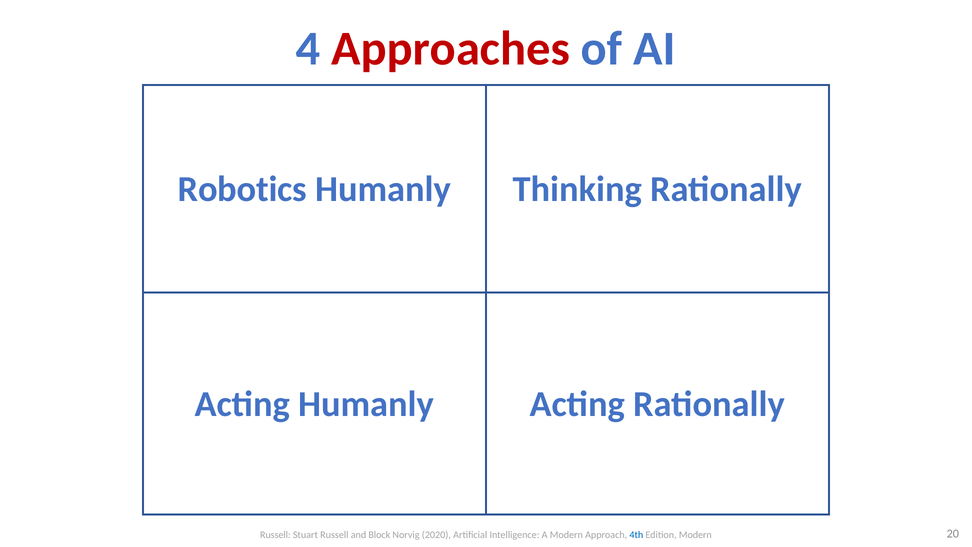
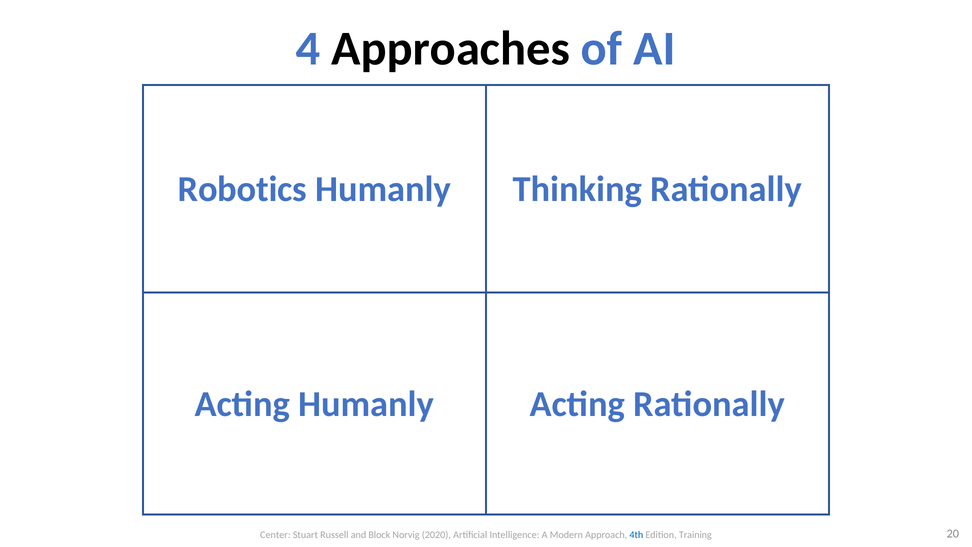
Approaches colour: red -> black
Russell at (275, 535): Russell -> Center
Edition Modern: Modern -> Training
